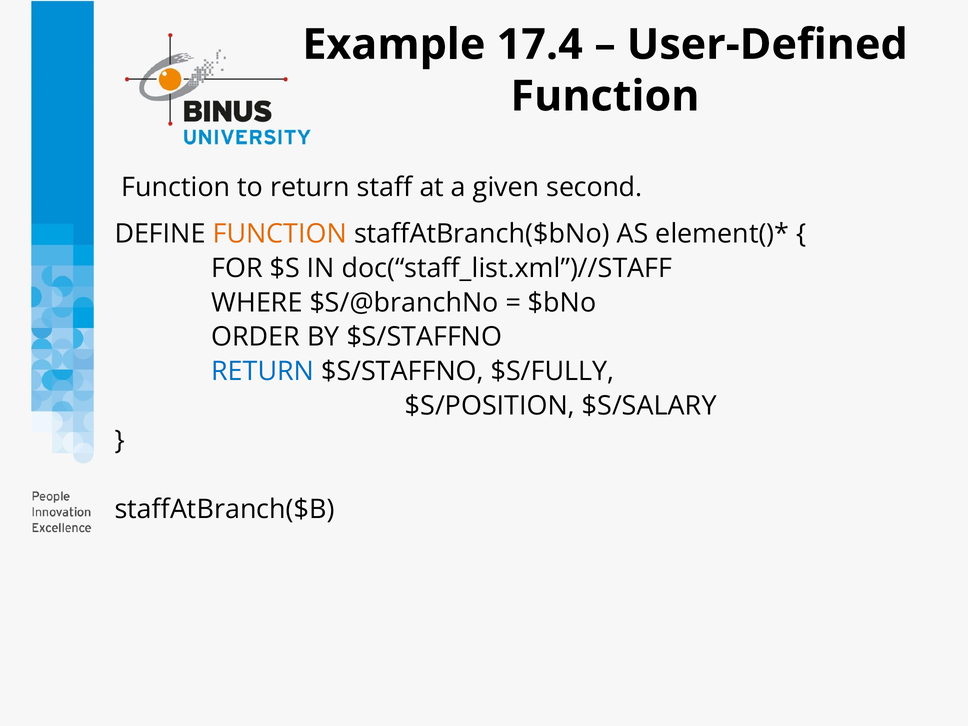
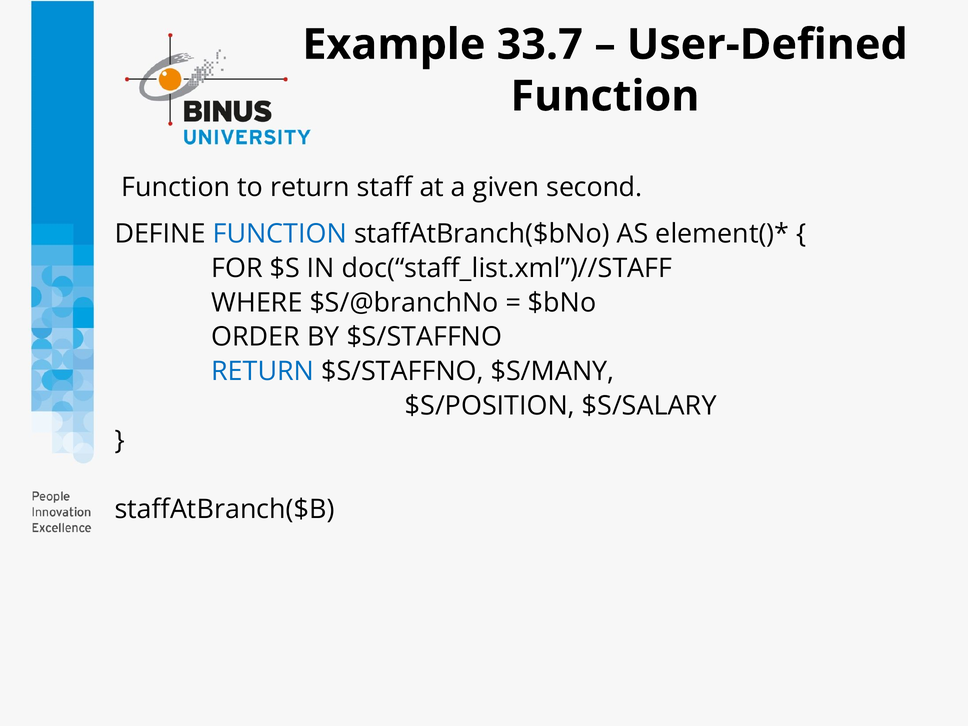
17.4: 17.4 -> 33.7
FUNCTION at (280, 234) colour: orange -> blue
$S/FULLY: $S/FULLY -> $S/MANY
